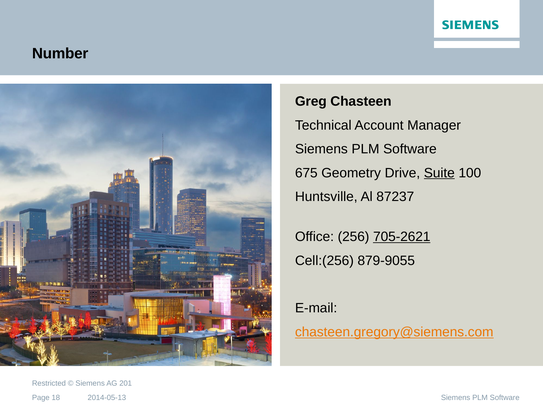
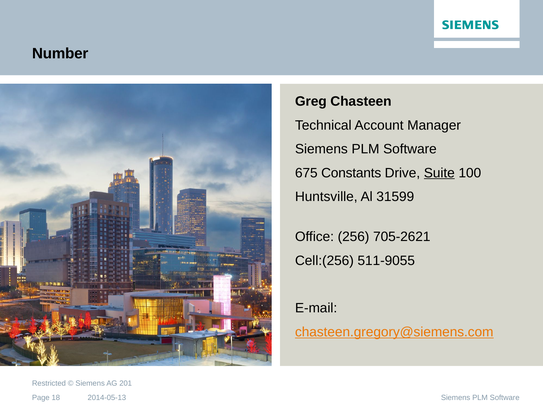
Geometry: Geometry -> Constants
87237: 87237 -> 31599
705-2621 underline: present -> none
879-9055: 879-9055 -> 511-9055
